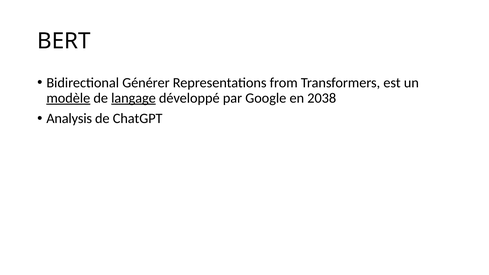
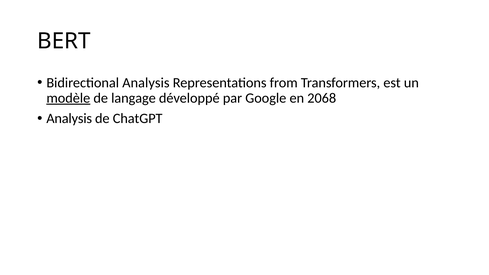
Bidirectional Générer: Générer -> Analysis
langage underline: present -> none
2038: 2038 -> 2068
